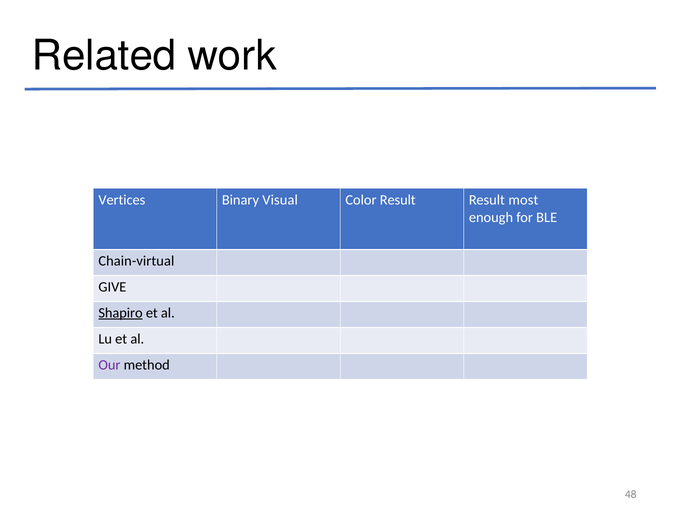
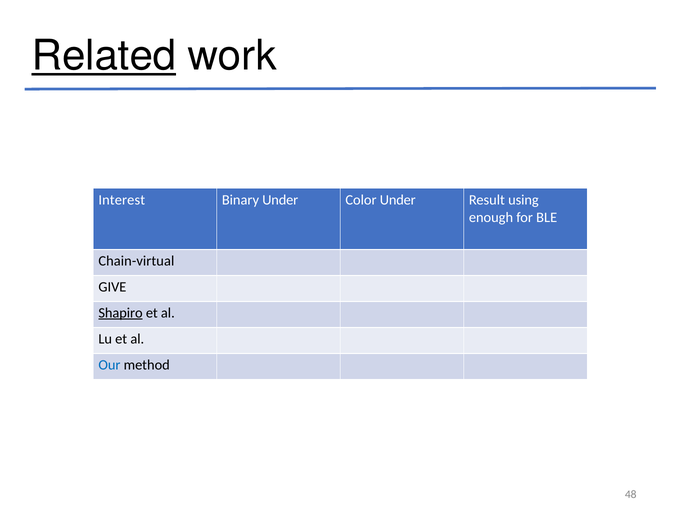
Related underline: none -> present
Vertices: Vertices -> Interest
Binary Visual: Visual -> Under
Color Result: Result -> Under
most: most -> using
Our colour: purple -> blue
